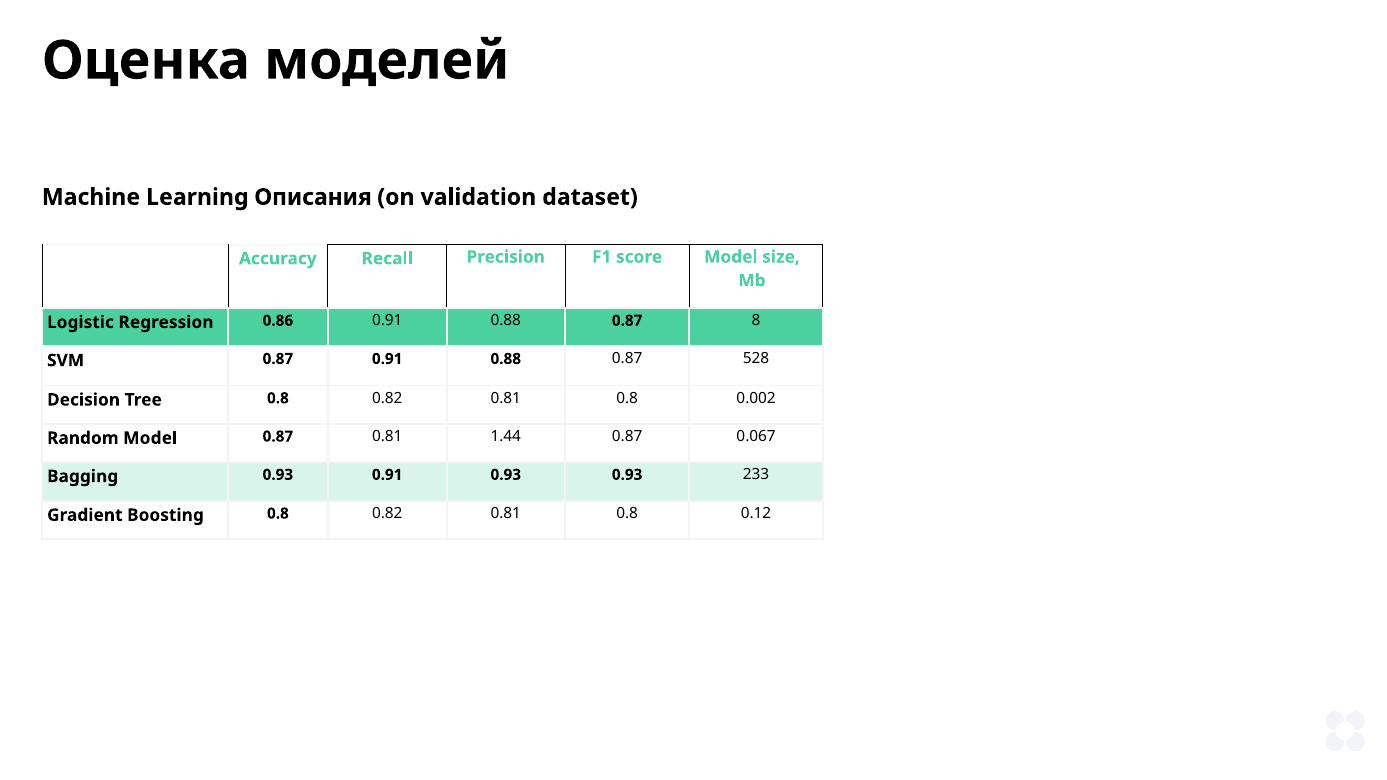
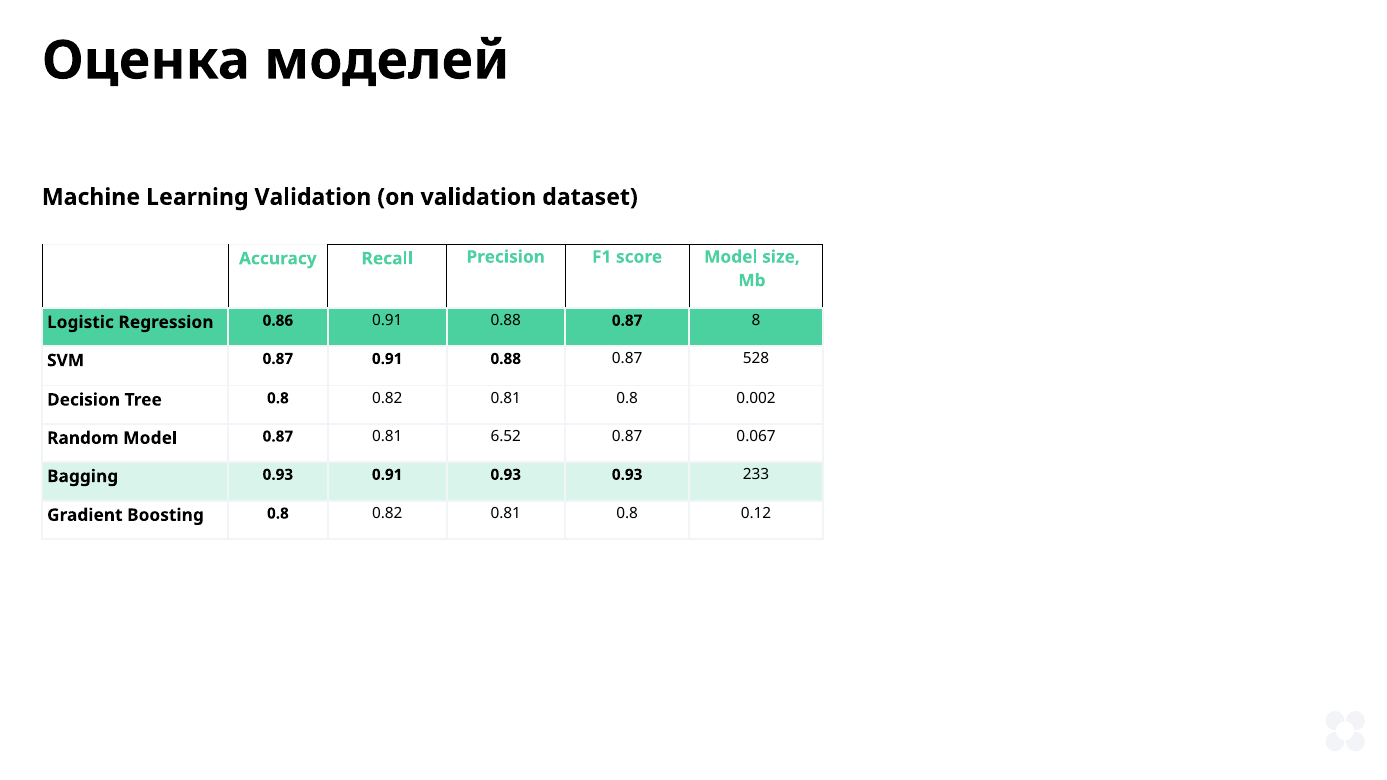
Learning Описания: Описания -> Validation
1.44: 1.44 -> 6.52
